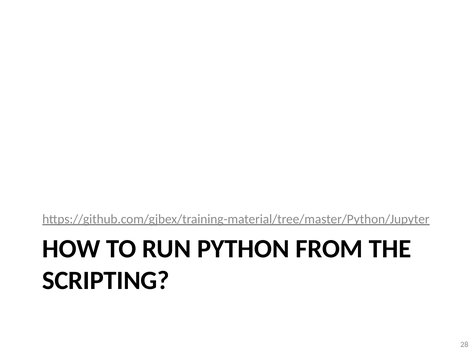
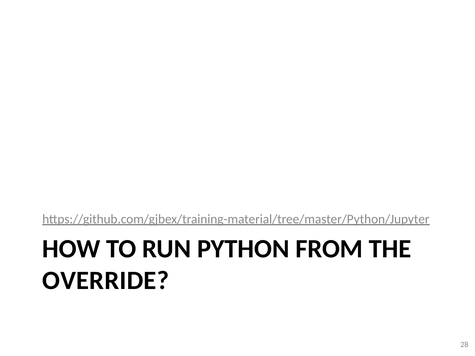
SCRIPTING: SCRIPTING -> OVERRIDE
